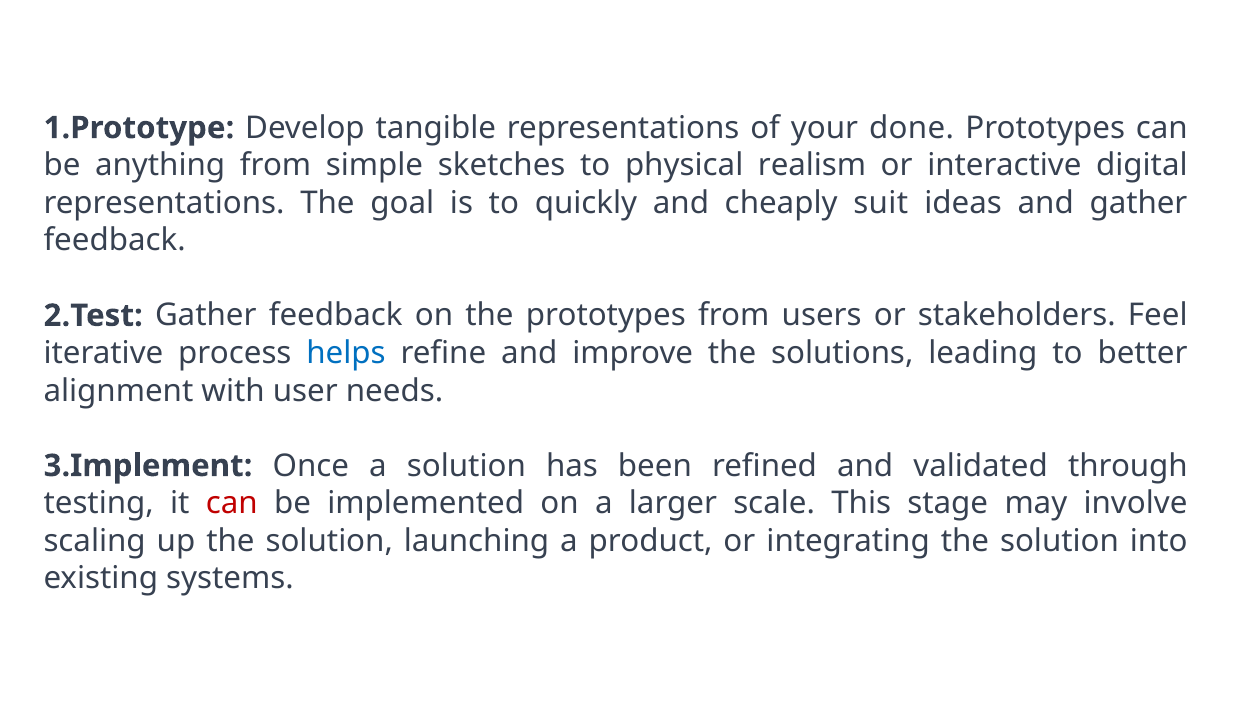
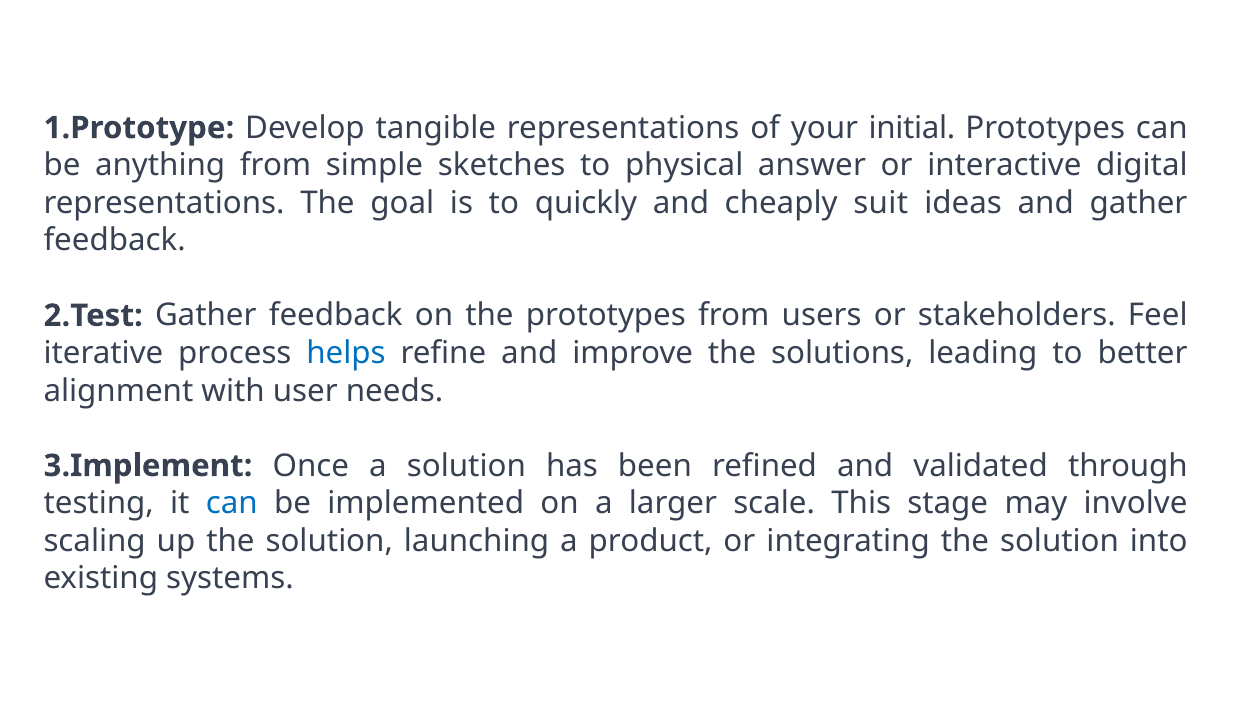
done: done -> initial
realism: realism -> answer
can at (232, 503) colour: red -> blue
